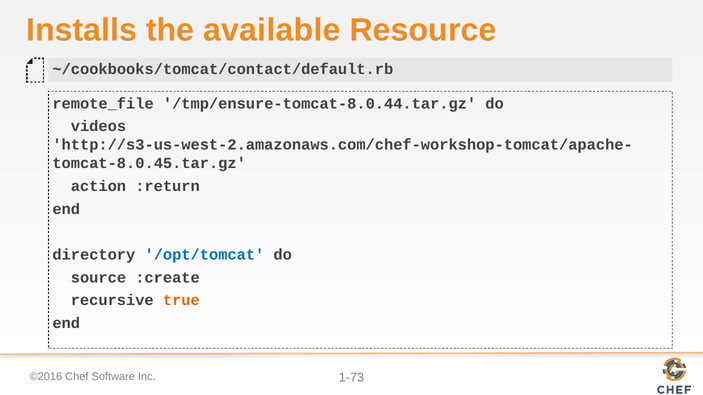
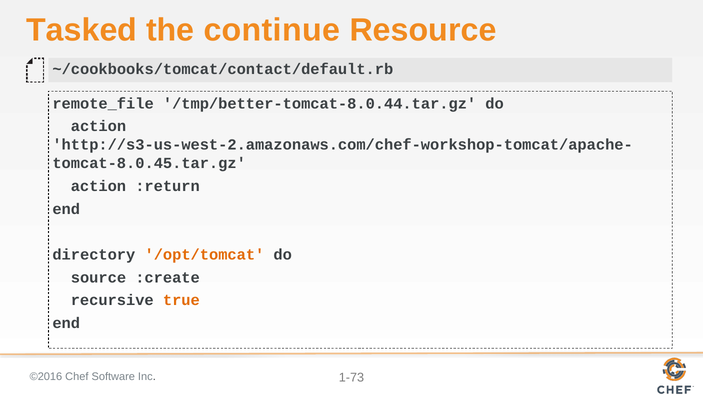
Installs: Installs -> Tasked
available: available -> continue
/tmp/ensure-tomcat-8.0.44.tar.gz: /tmp/ensure-tomcat-8.0.44.tar.gz -> /tmp/better-tomcat-8.0.44.tar.gz
videos at (98, 127): videos -> action
/opt/tomcat colour: blue -> orange
